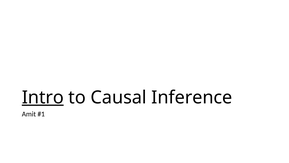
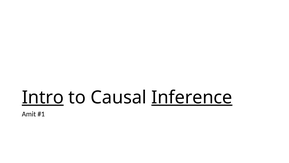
Inference underline: none -> present
